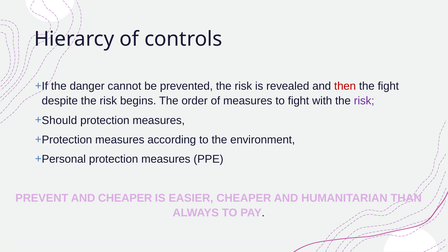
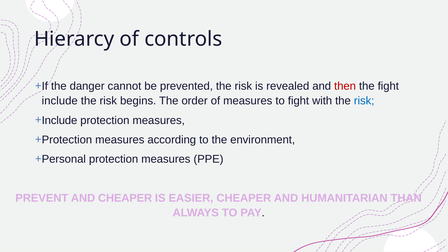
despite at (60, 101): despite -> include
risk at (364, 101) colour: purple -> blue
Should at (59, 120): Should -> Include
